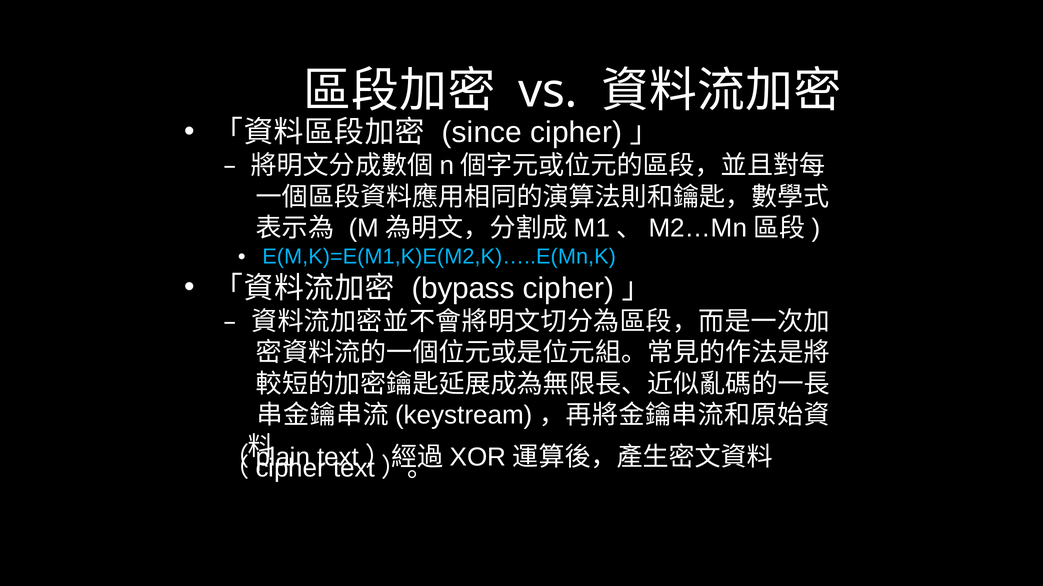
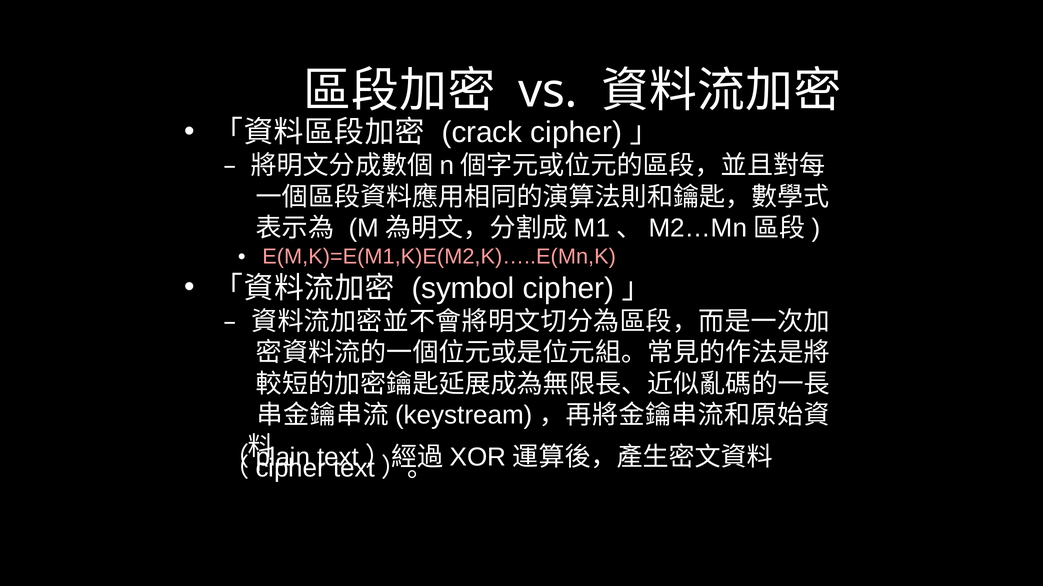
since: since -> crack
E(M,K)=E(M1,K)E(M2,K)…..E(Mn,K colour: light blue -> pink
bypass: bypass -> symbol
